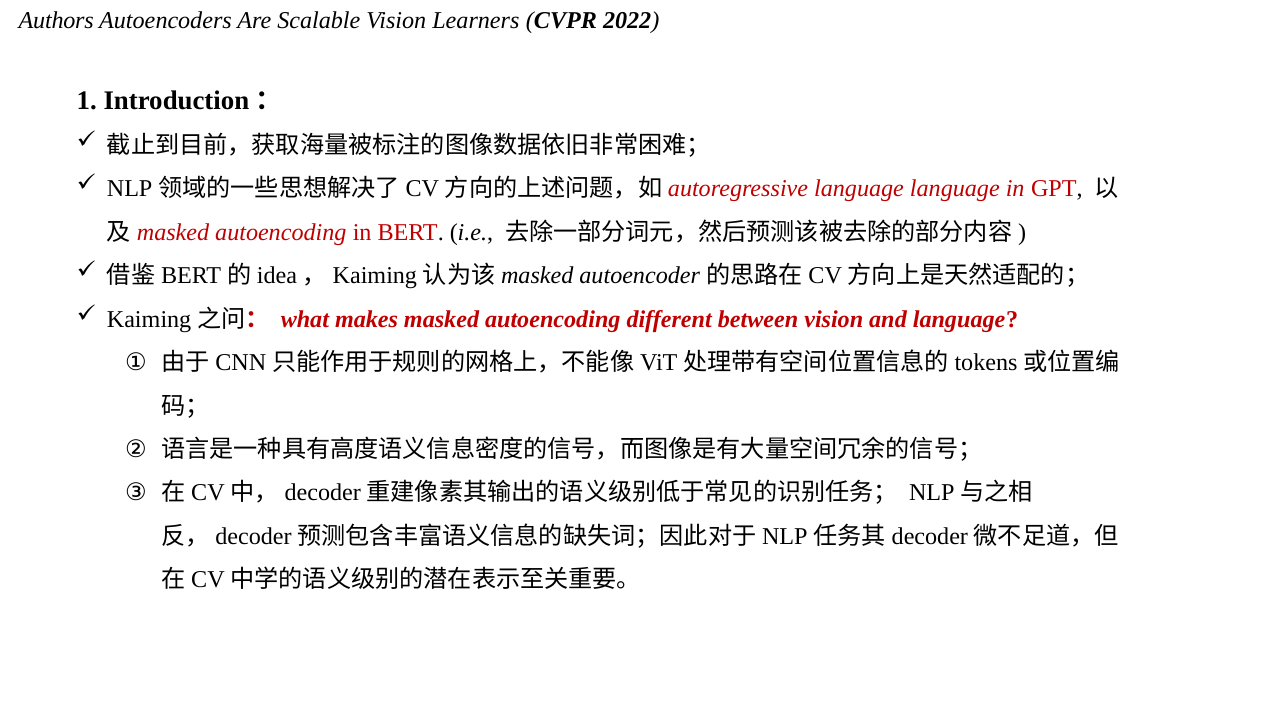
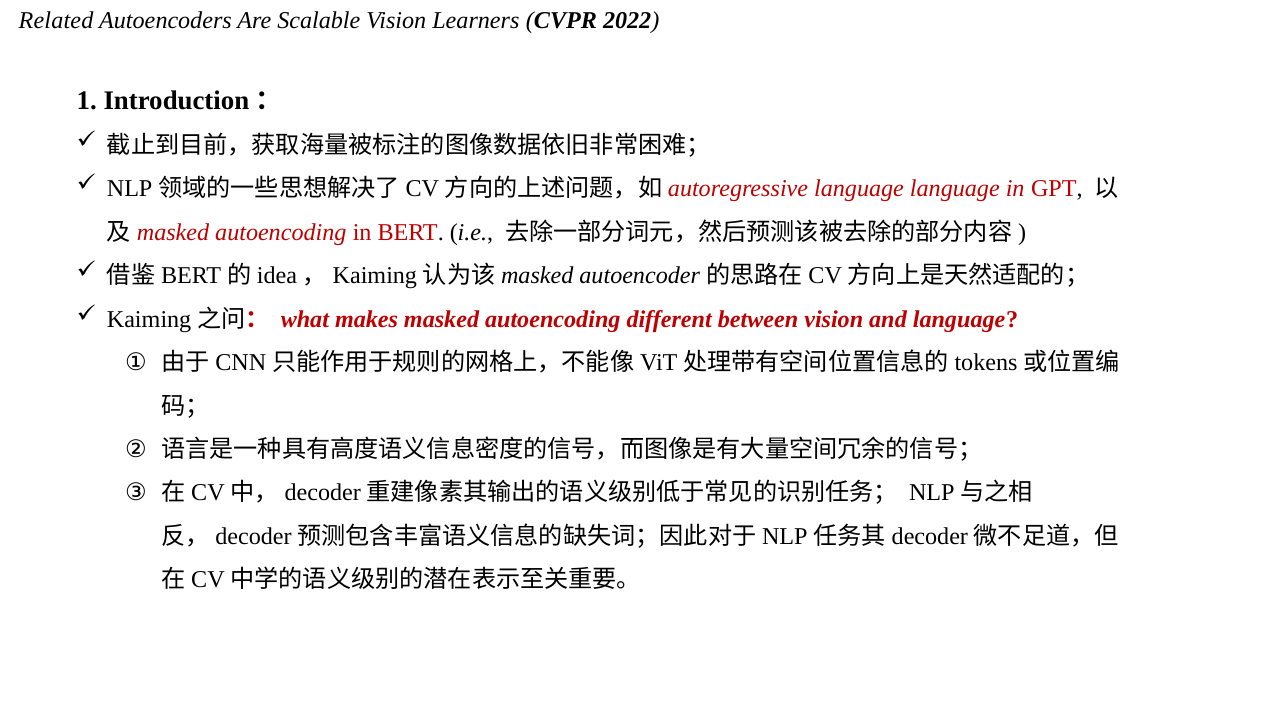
Authors: Authors -> Related
